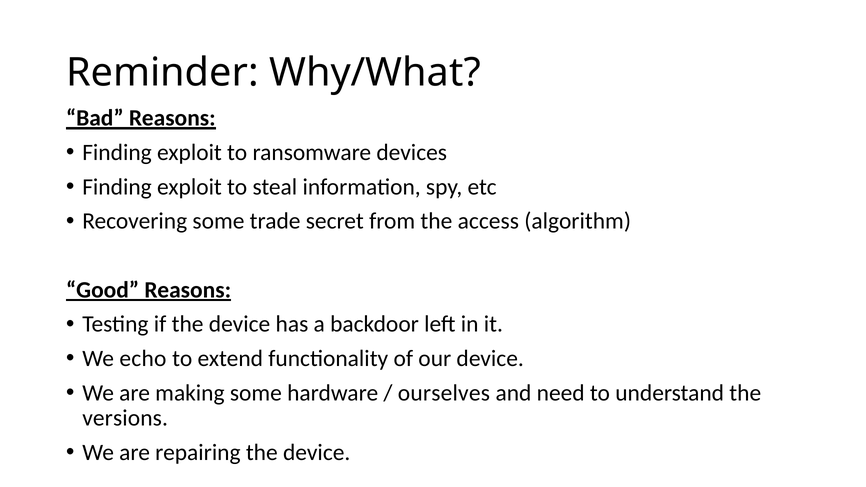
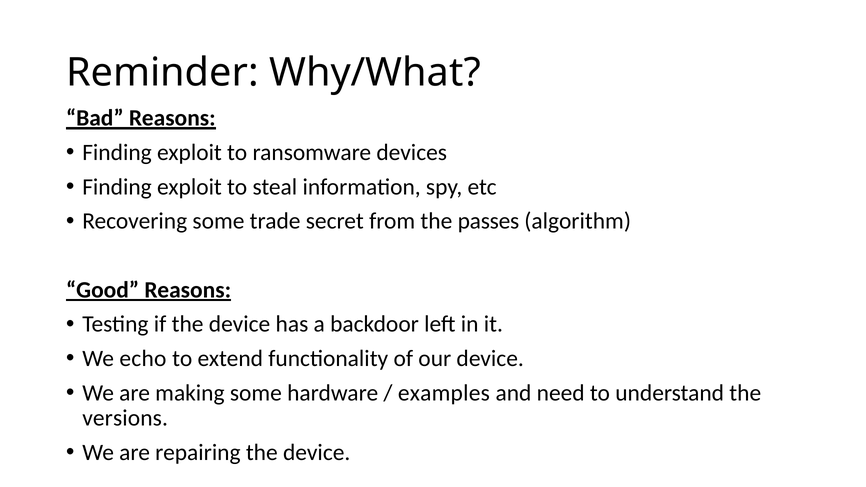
access: access -> passes
ourselves: ourselves -> examples
